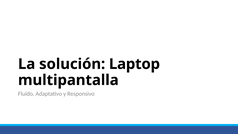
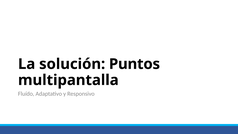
Laptop: Laptop -> Puntos
